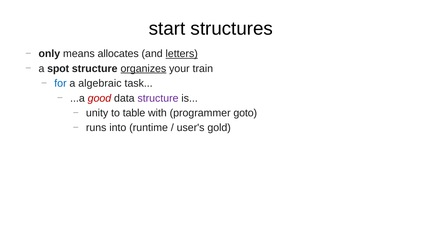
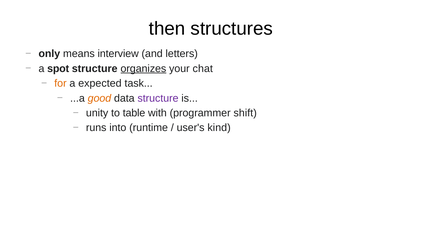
start: start -> then
allocates: allocates -> interview
letters underline: present -> none
train: train -> chat
for colour: blue -> orange
algebraic: algebraic -> expected
good colour: red -> orange
goto: goto -> shift
gold: gold -> kind
